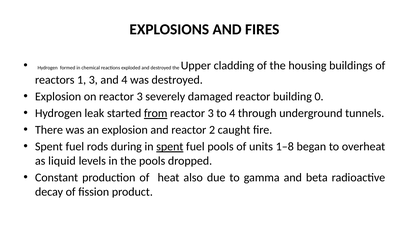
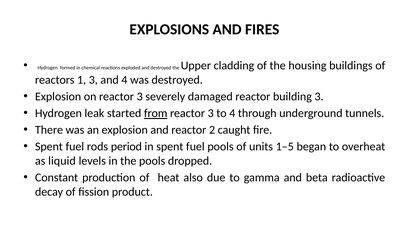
building 0: 0 -> 3
during: during -> period
spent at (170, 147) underline: present -> none
1–8: 1–8 -> 1–5
